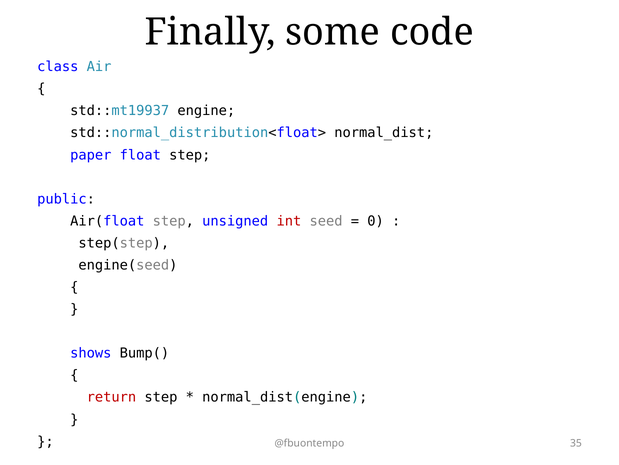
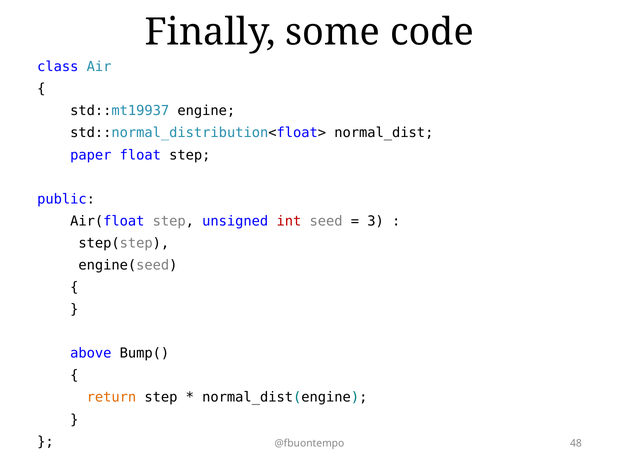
0: 0 -> 3
shows: shows -> above
return colour: red -> orange
35: 35 -> 48
